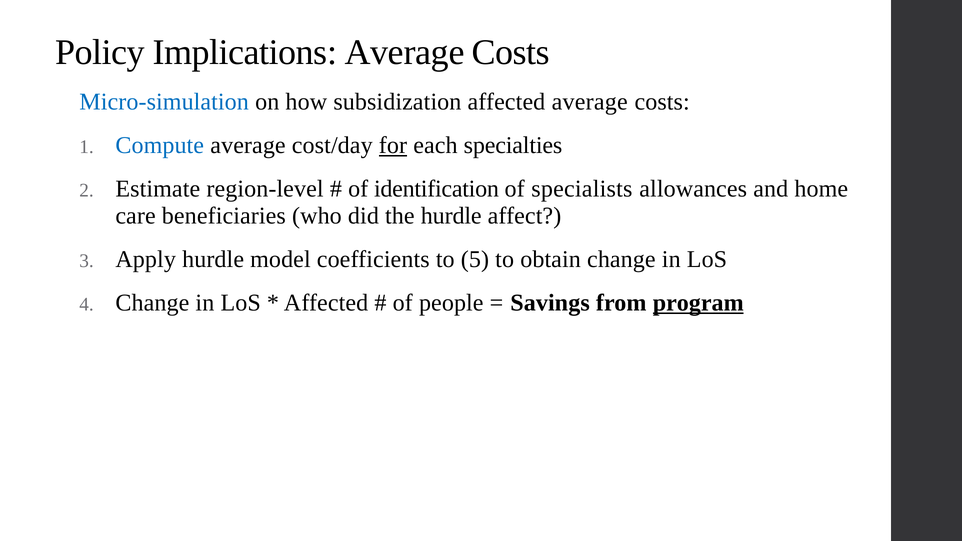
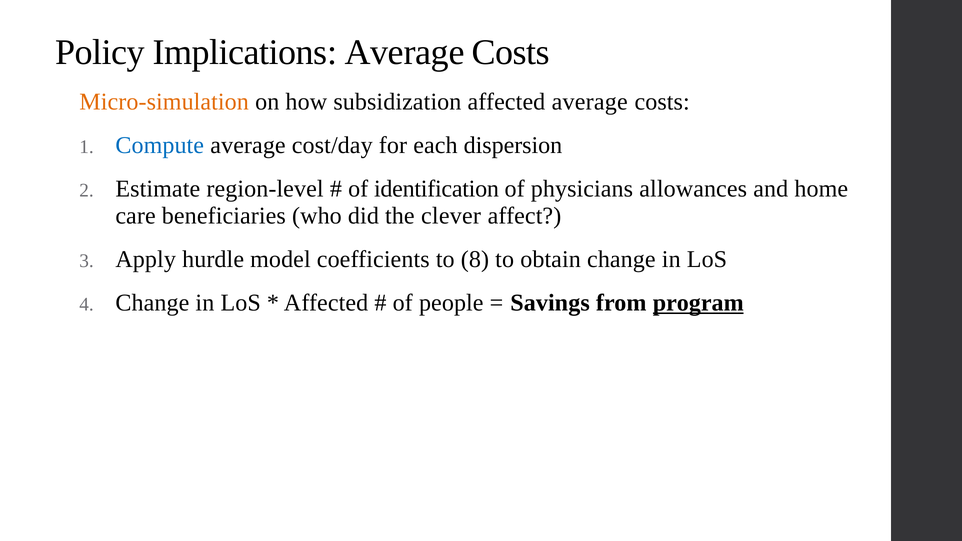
Micro-simulation colour: blue -> orange
for underline: present -> none
specialties: specialties -> dispersion
specialists: specialists -> physicians
the hurdle: hurdle -> clever
5: 5 -> 8
